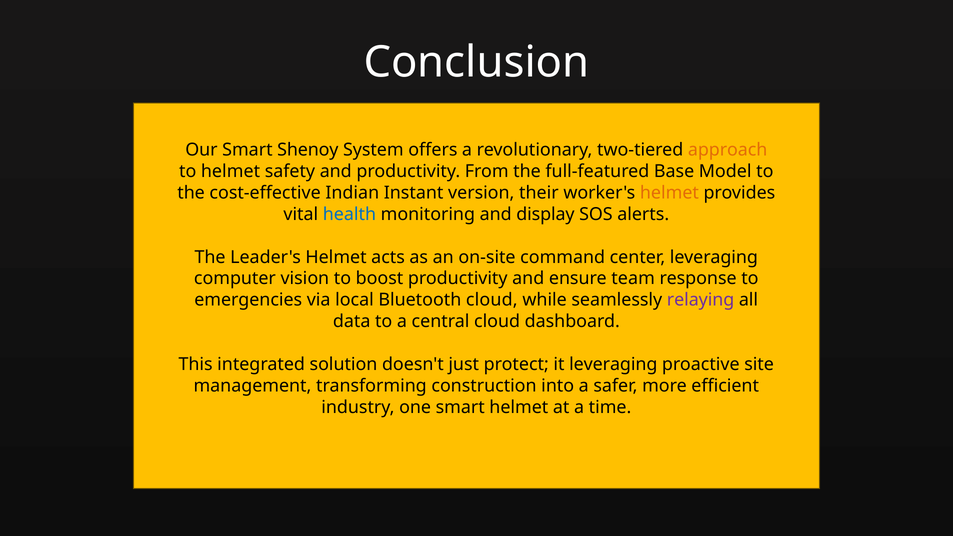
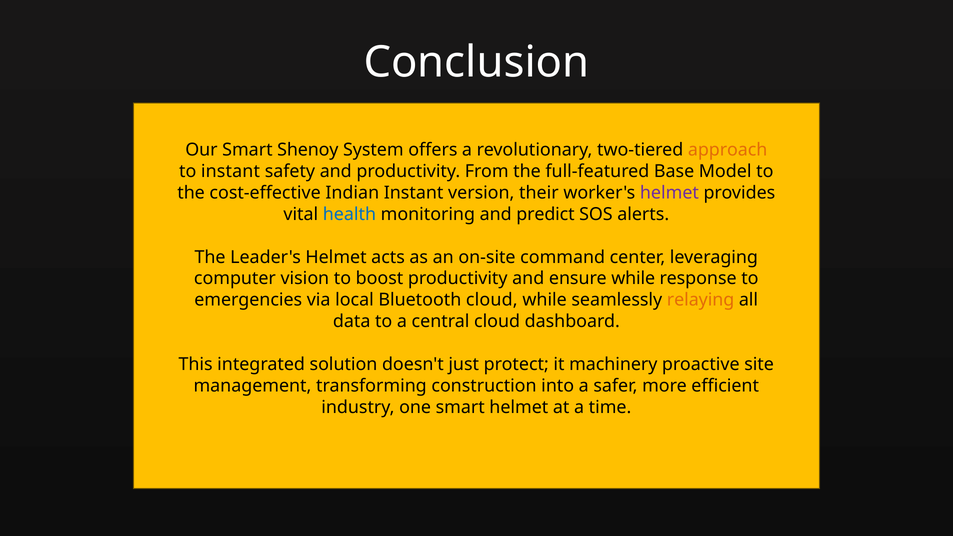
to helmet: helmet -> instant
helmet at (669, 193) colour: orange -> purple
display: display -> predict
ensure team: team -> while
relaying colour: purple -> orange
it leveraging: leveraging -> machinery
